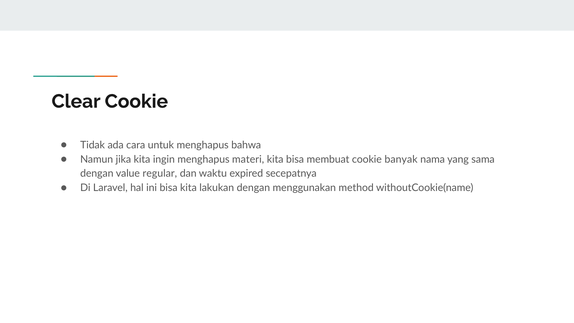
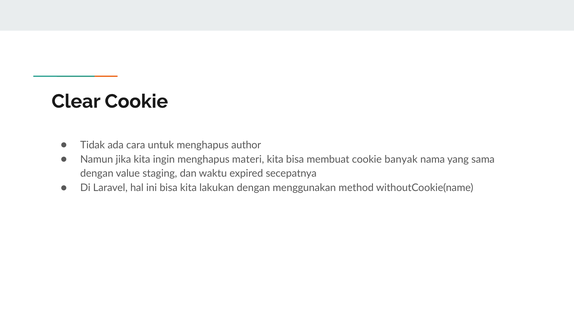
bahwa: bahwa -> author
regular: regular -> staging
